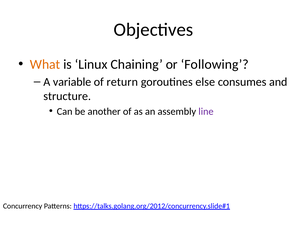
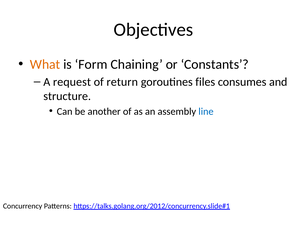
Linux: Linux -> Form
Following: Following -> Constants
variable: variable -> request
else: else -> files
line colour: purple -> blue
